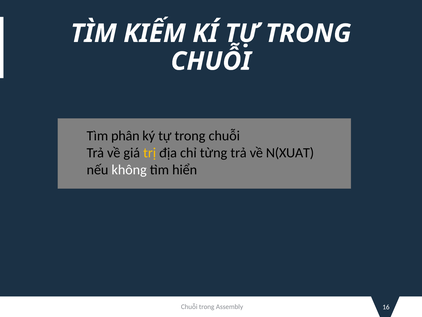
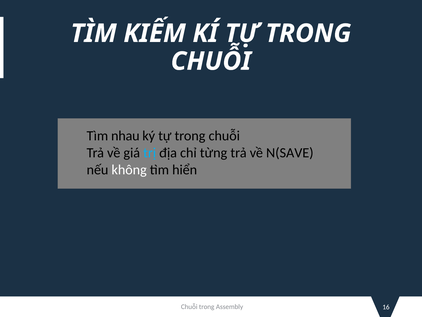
phân: phân -> nhau
trị colour: yellow -> light blue
N(XUAT: N(XUAT -> N(SAVE
